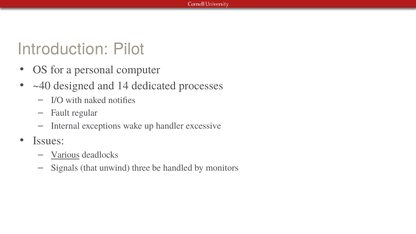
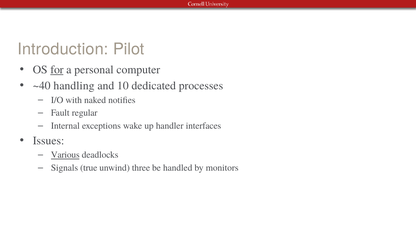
for underline: none -> present
designed: designed -> handling
14: 14 -> 10
excessive: excessive -> interfaces
that: that -> true
